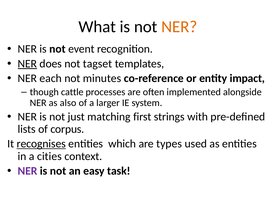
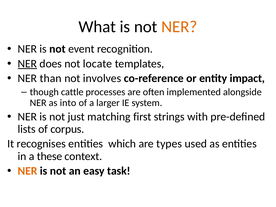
tagset: tagset -> locate
each: each -> than
minutes: minutes -> involves
also: also -> into
recognises underline: present -> none
cities: cities -> these
NER at (28, 171) colour: purple -> orange
